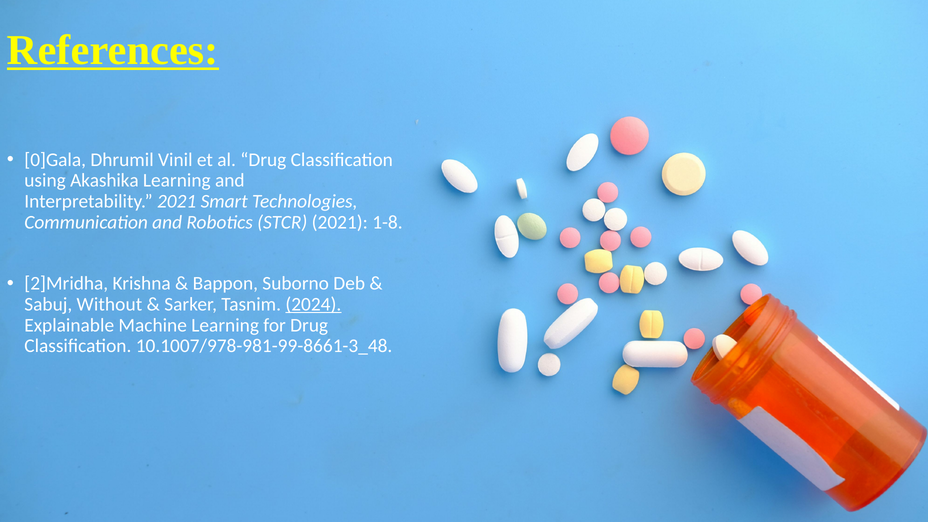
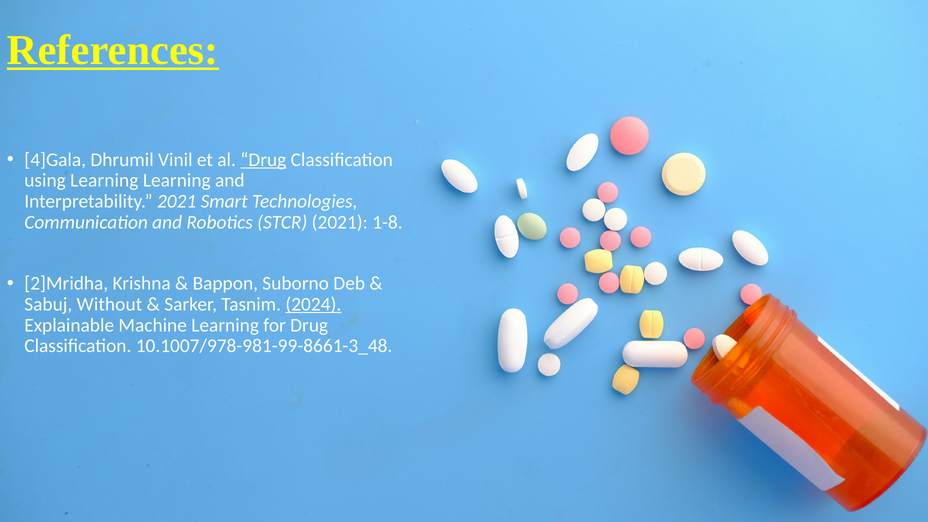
0]Gala: 0]Gala -> 4]Gala
Drug at (263, 160) underline: none -> present
using Akashika: Akashika -> Learning
